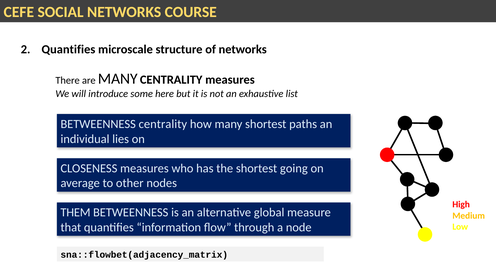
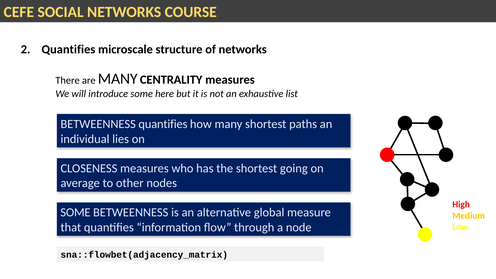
BETWEENNESS centrality: centrality -> quantifies
THEM at (75, 213): THEM -> SOME
